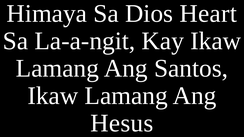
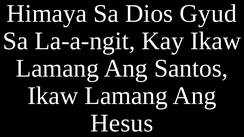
Heart: Heart -> Gyud
